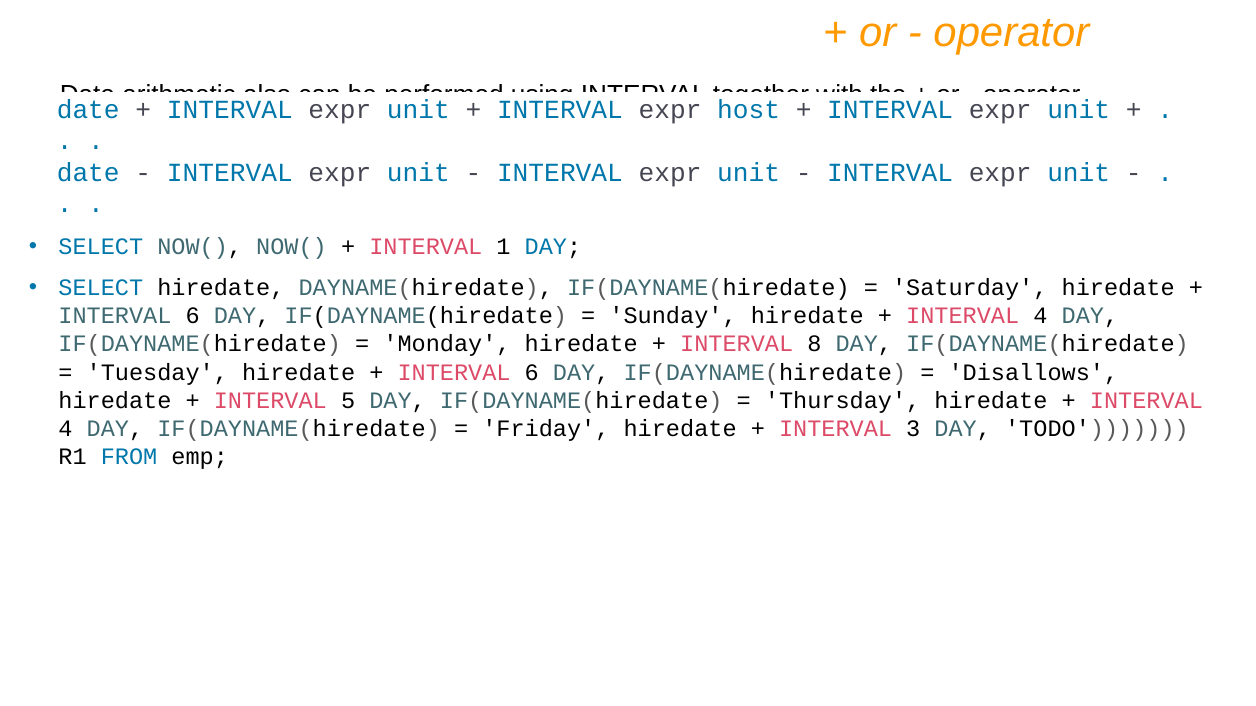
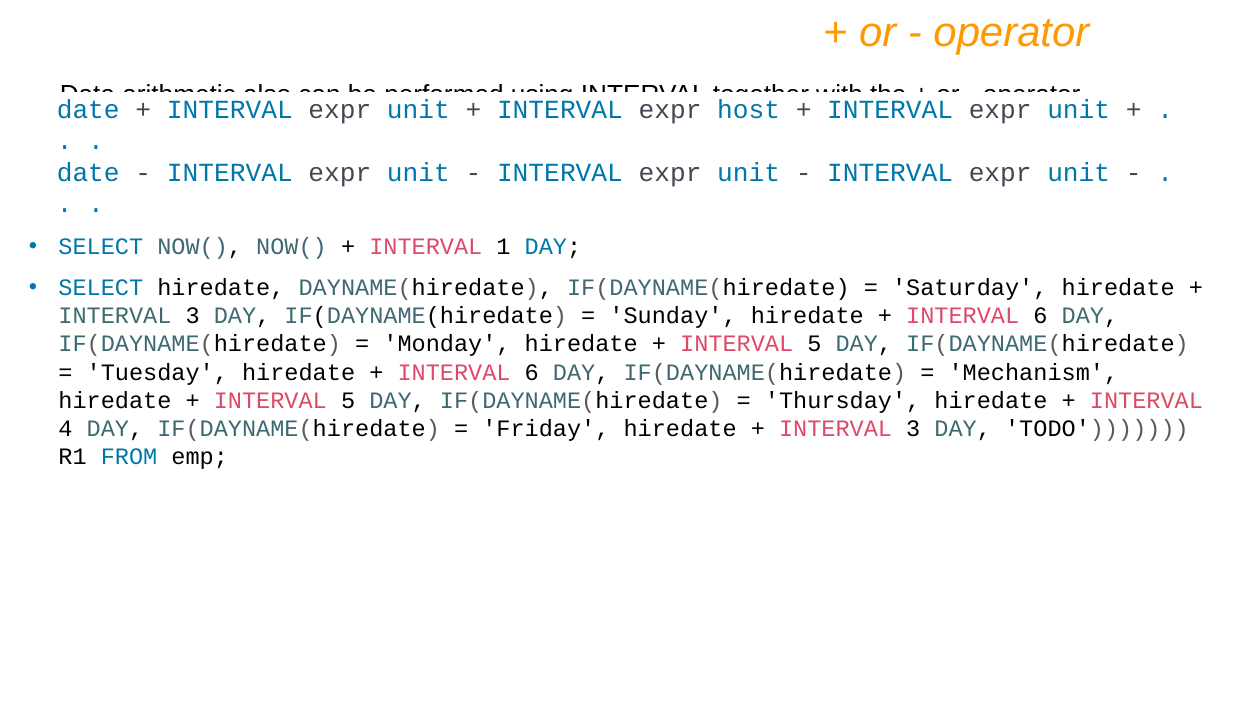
6 at (193, 316): 6 -> 3
4 at (1040, 316): 4 -> 6
8 at (814, 344): 8 -> 5
Disallows: Disallows -> Mechanism
